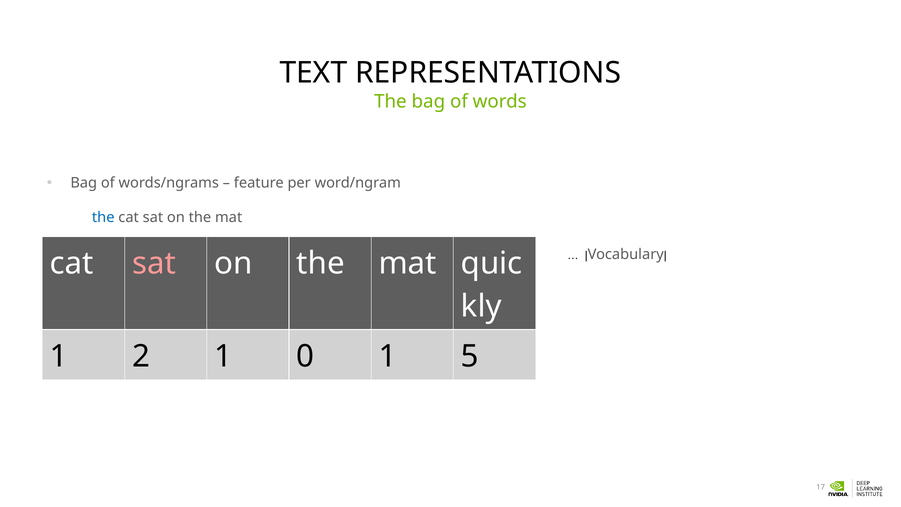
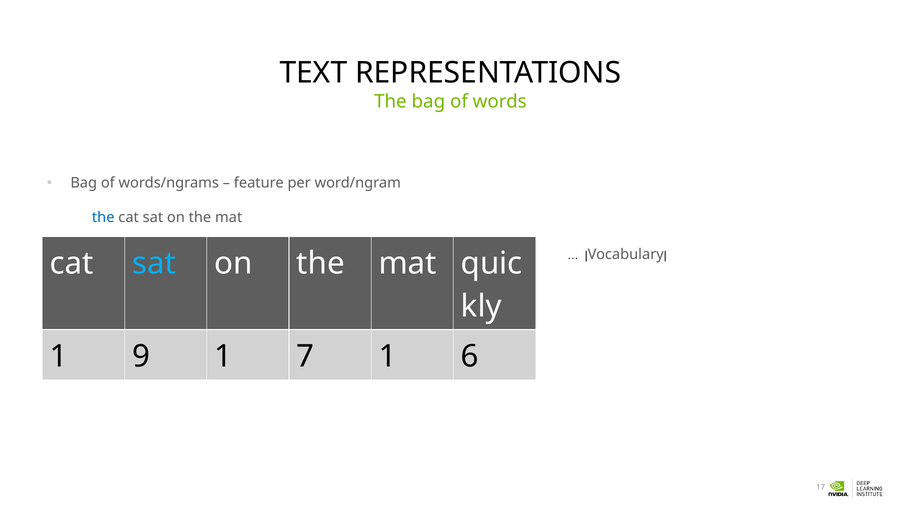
sat at (154, 263) colour: pink -> light blue
2: 2 -> 9
0: 0 -> 7
5: 5 -> 6
